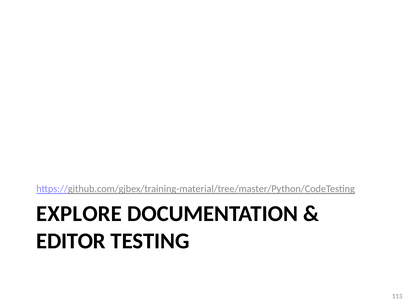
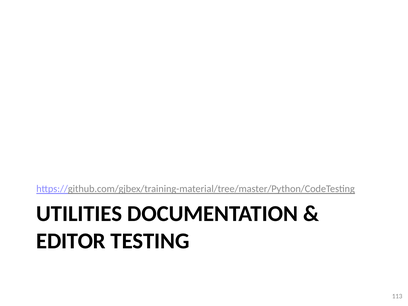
EXPLORE: EXPLORE -> UTILITIES
